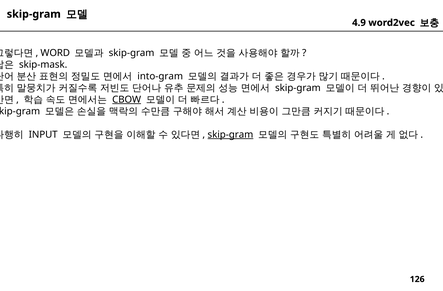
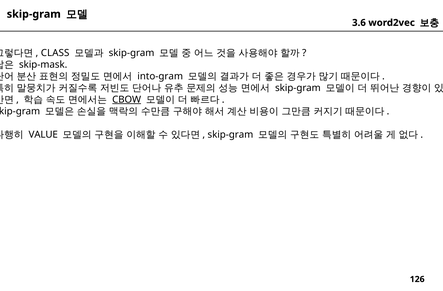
4.9: 4.9 -> 3.6
WORD: WORD -> CLASS
INPUT: INPUT -> VALUE
skip-gram at (230, 134) underline: present -> none
